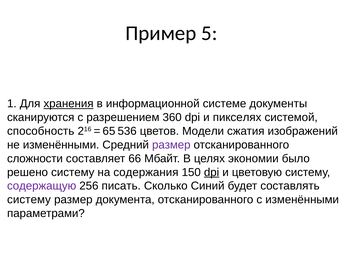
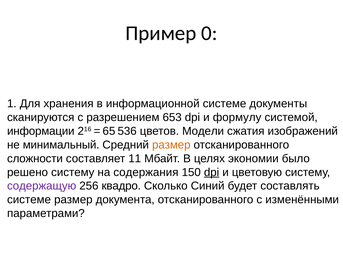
5: 5 -> 0
хранения underline: present -> none
360: 360 -> 653
пикселях: пикселях -> формулу
способность: способность -> информации
не изменёнными: изменёнными -> минимальный
размер at (171, 145) colour: purple -> orange
66: 66 -> 11
писать: писать -> квадро
систему at (29, 200): систему -> системе
